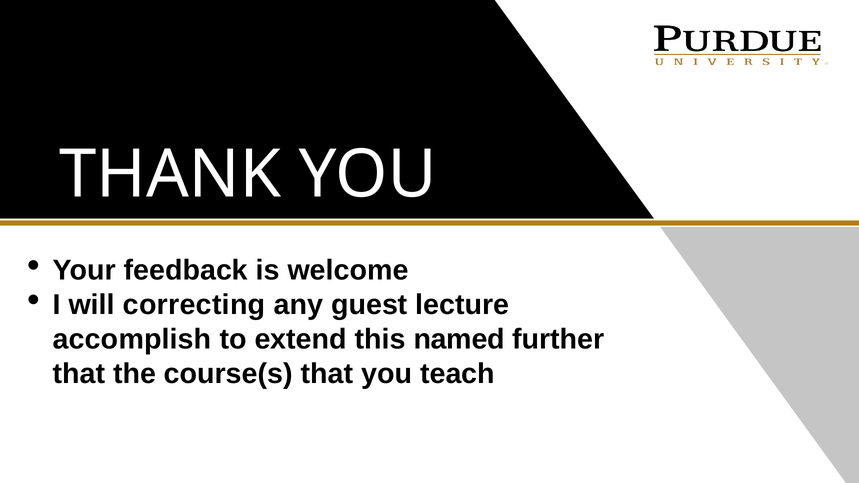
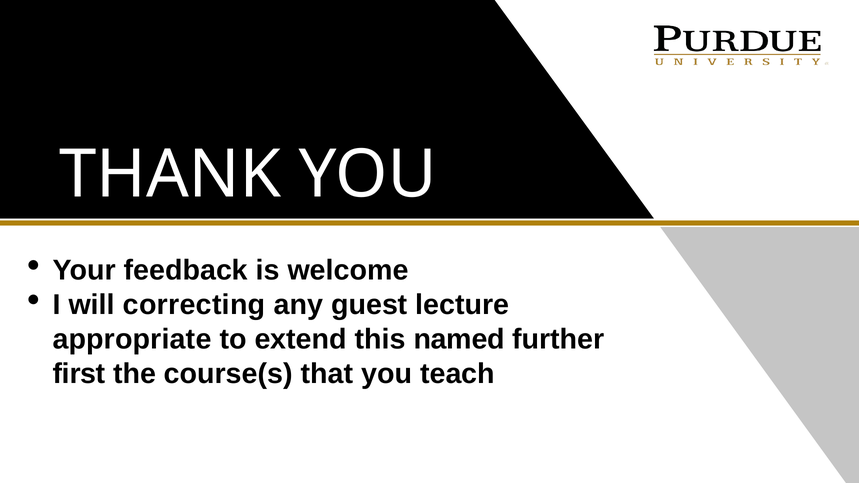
accomplish: accomplish -> appropriate
that at (79, 374): that -> first
